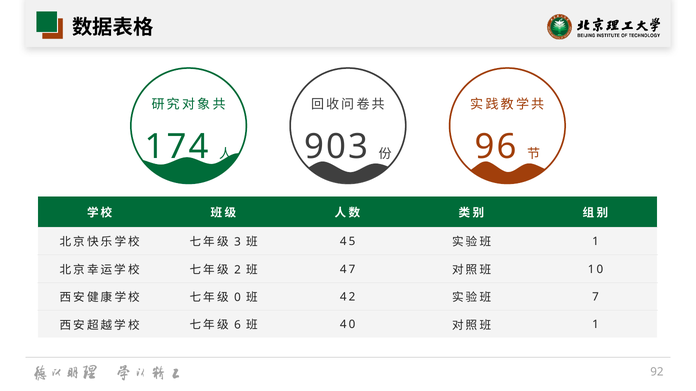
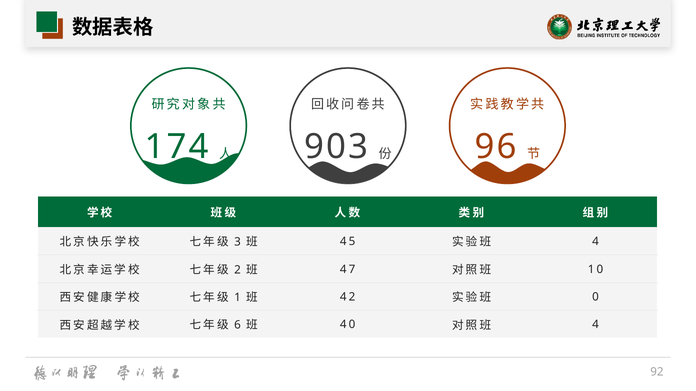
1 at (596, 242): 1 -> 4
0: 0 -> 1
7: 7 -> 0
1 at (596, 325): 1 -> 4
